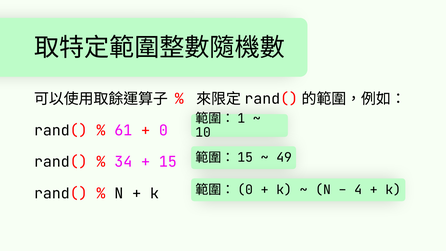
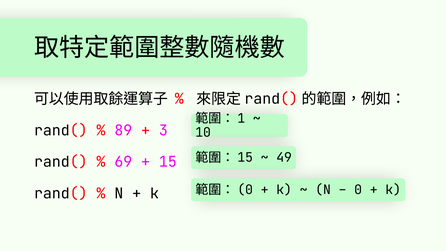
61: 61 -> 89
0 at (163, 130): 0 -> 3
34: 34 -> 69
4 at (358, 190): 4 -> 0
